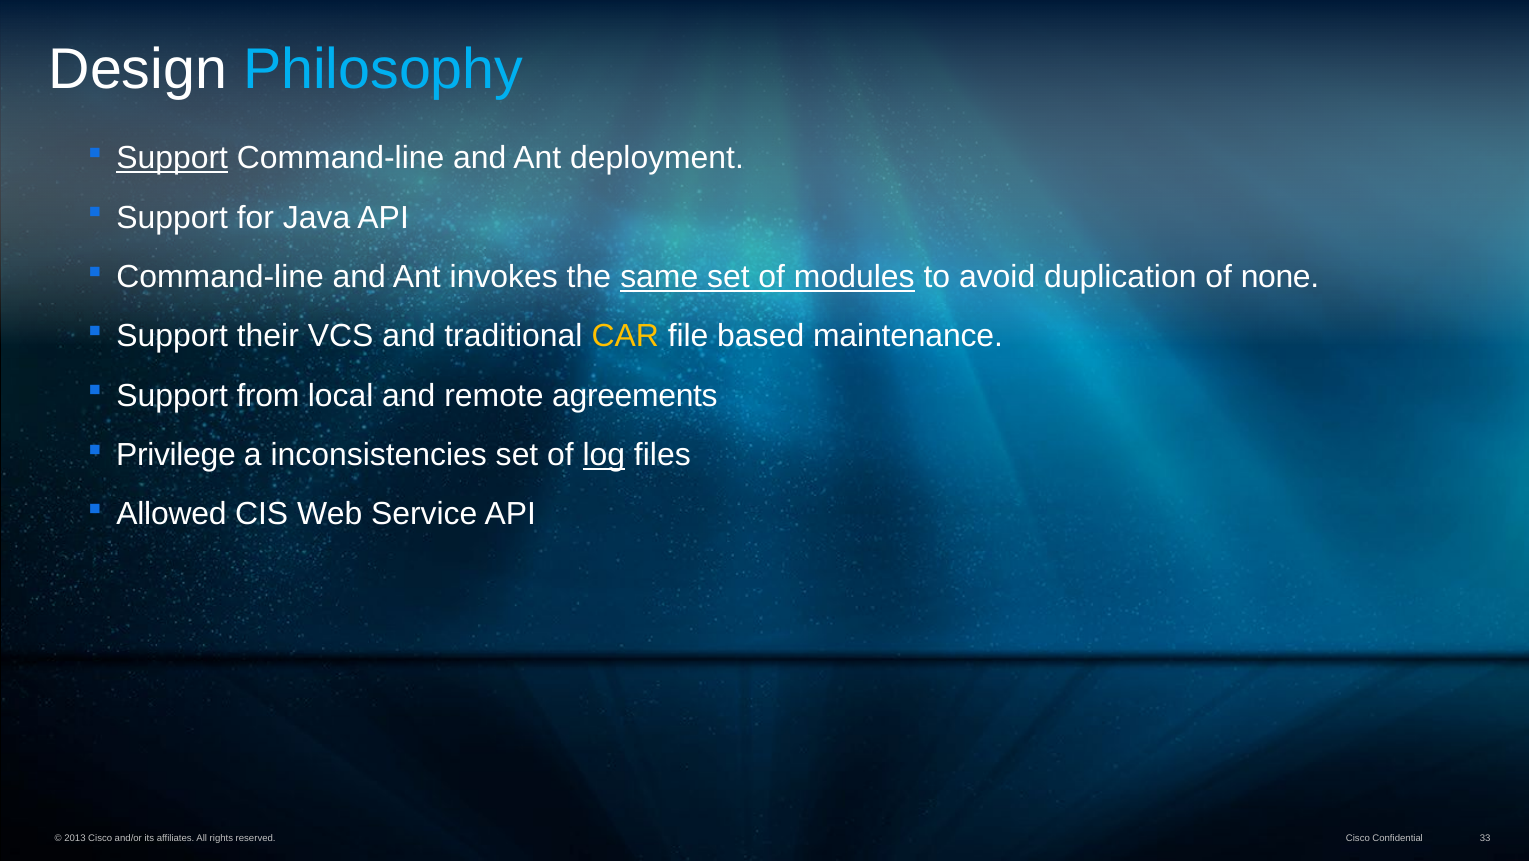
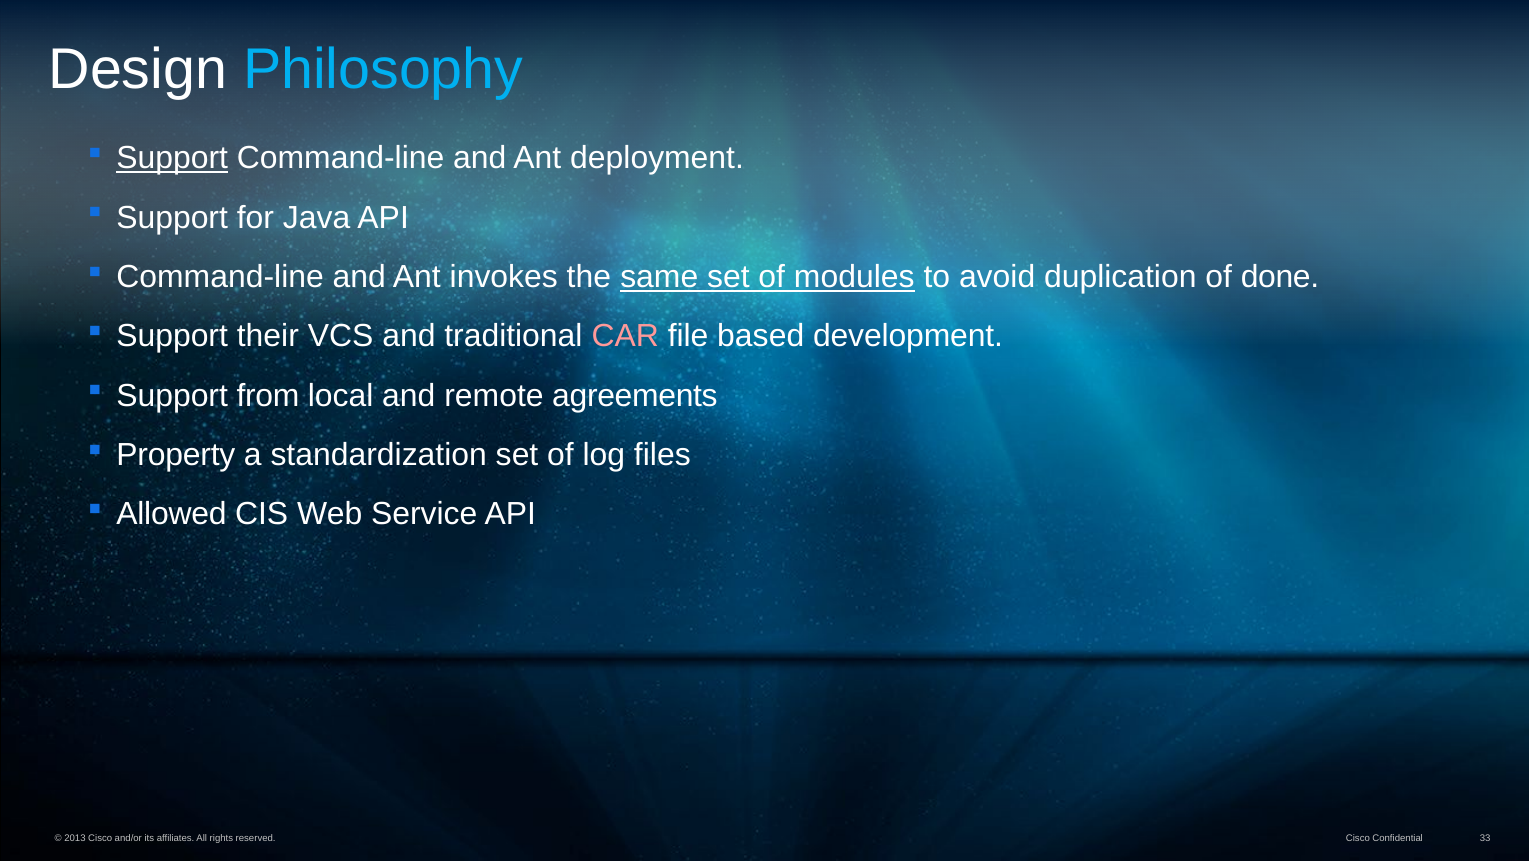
none: none -> done
CAR colour: yellow -> pink
maintenance: maintenance -> development
Privilege: Privilege -> Property
inconsistencies: inconsistencies -> standardization
log underline: present -> none
